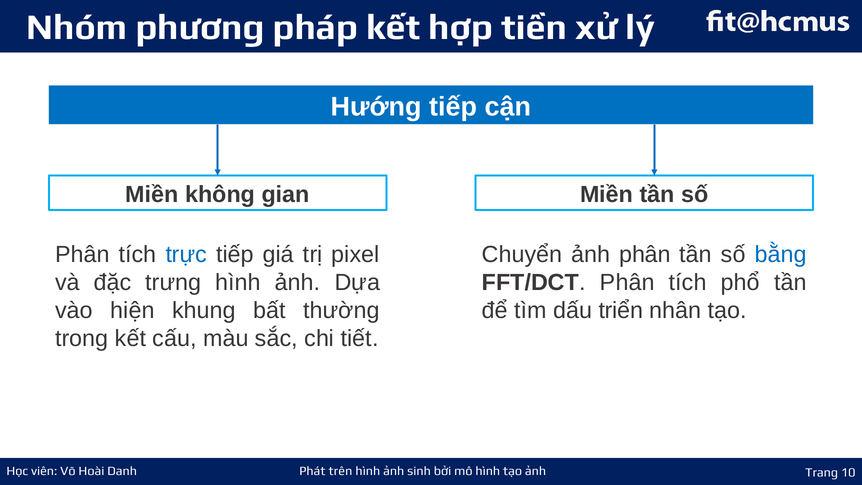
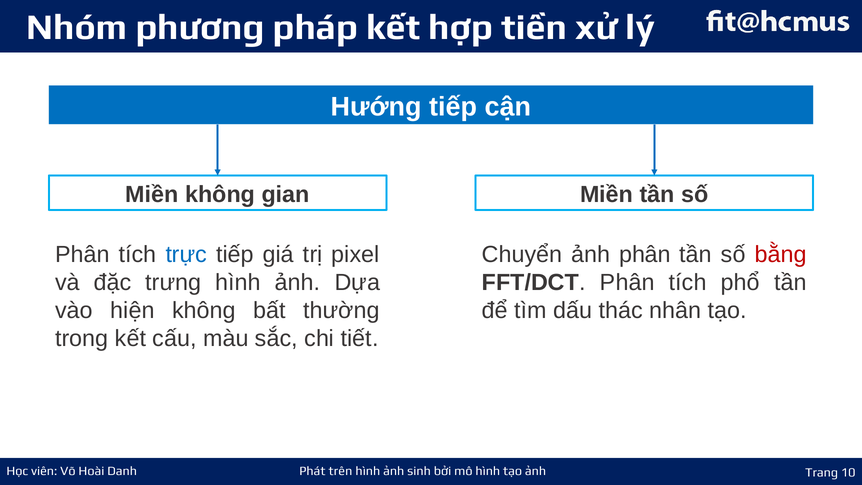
bằng colour: blue -> red
hiện khung: khung -> không
triển: triển -> thác
